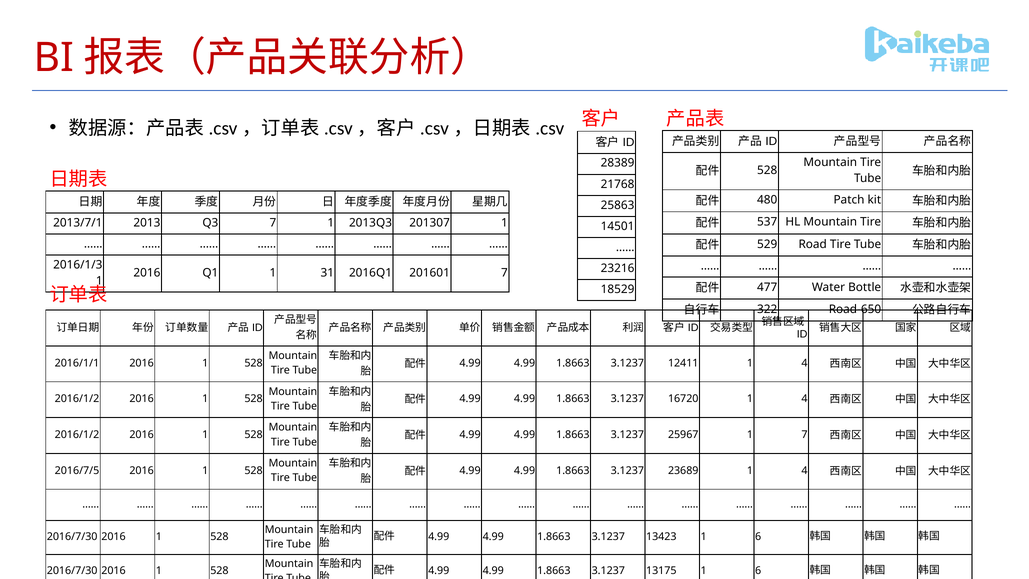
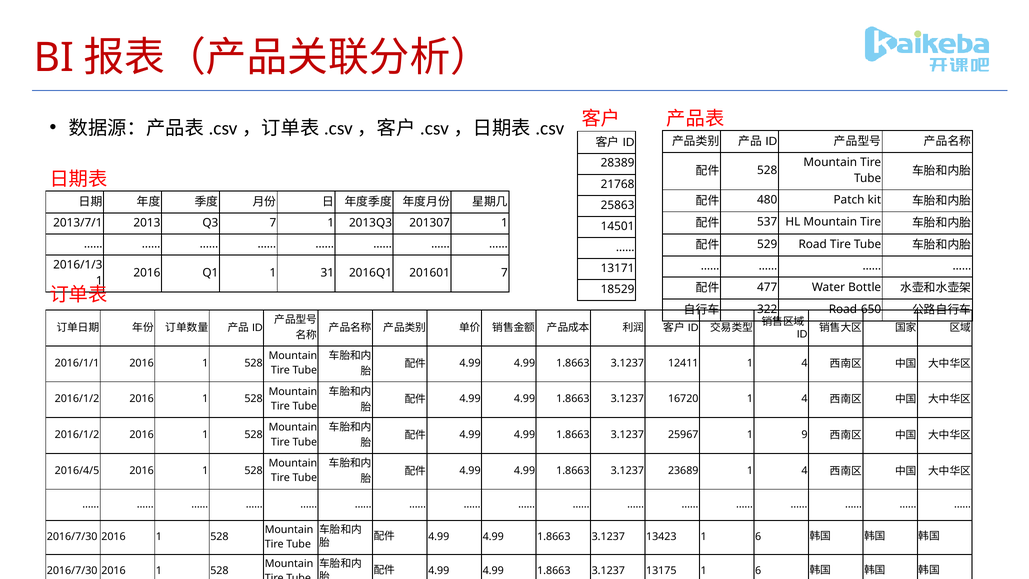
23216: 23216 -> 13171
1 7: 7 -> 9
2016/7/5: 2016/7/5 -> 2016/4/5
